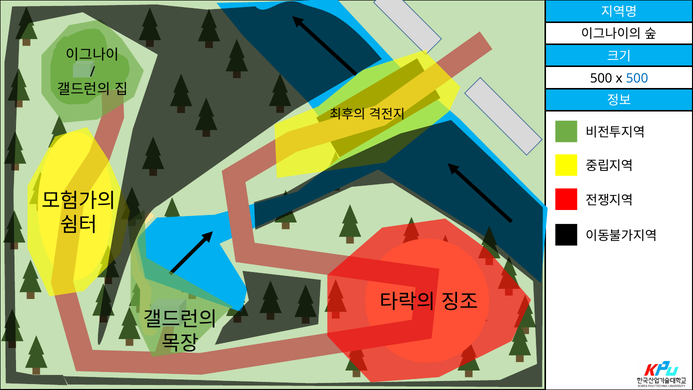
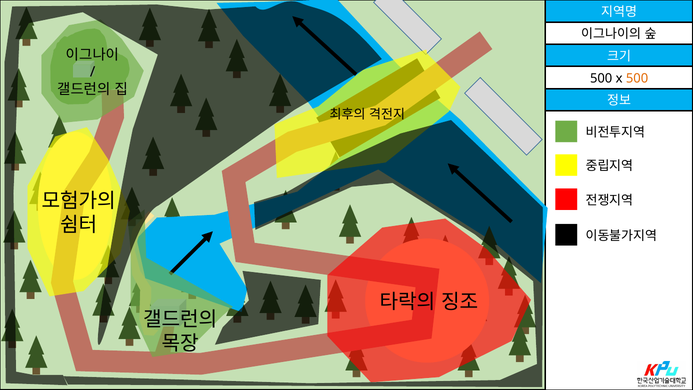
500 at (637, 78) colour: blue -> orange
